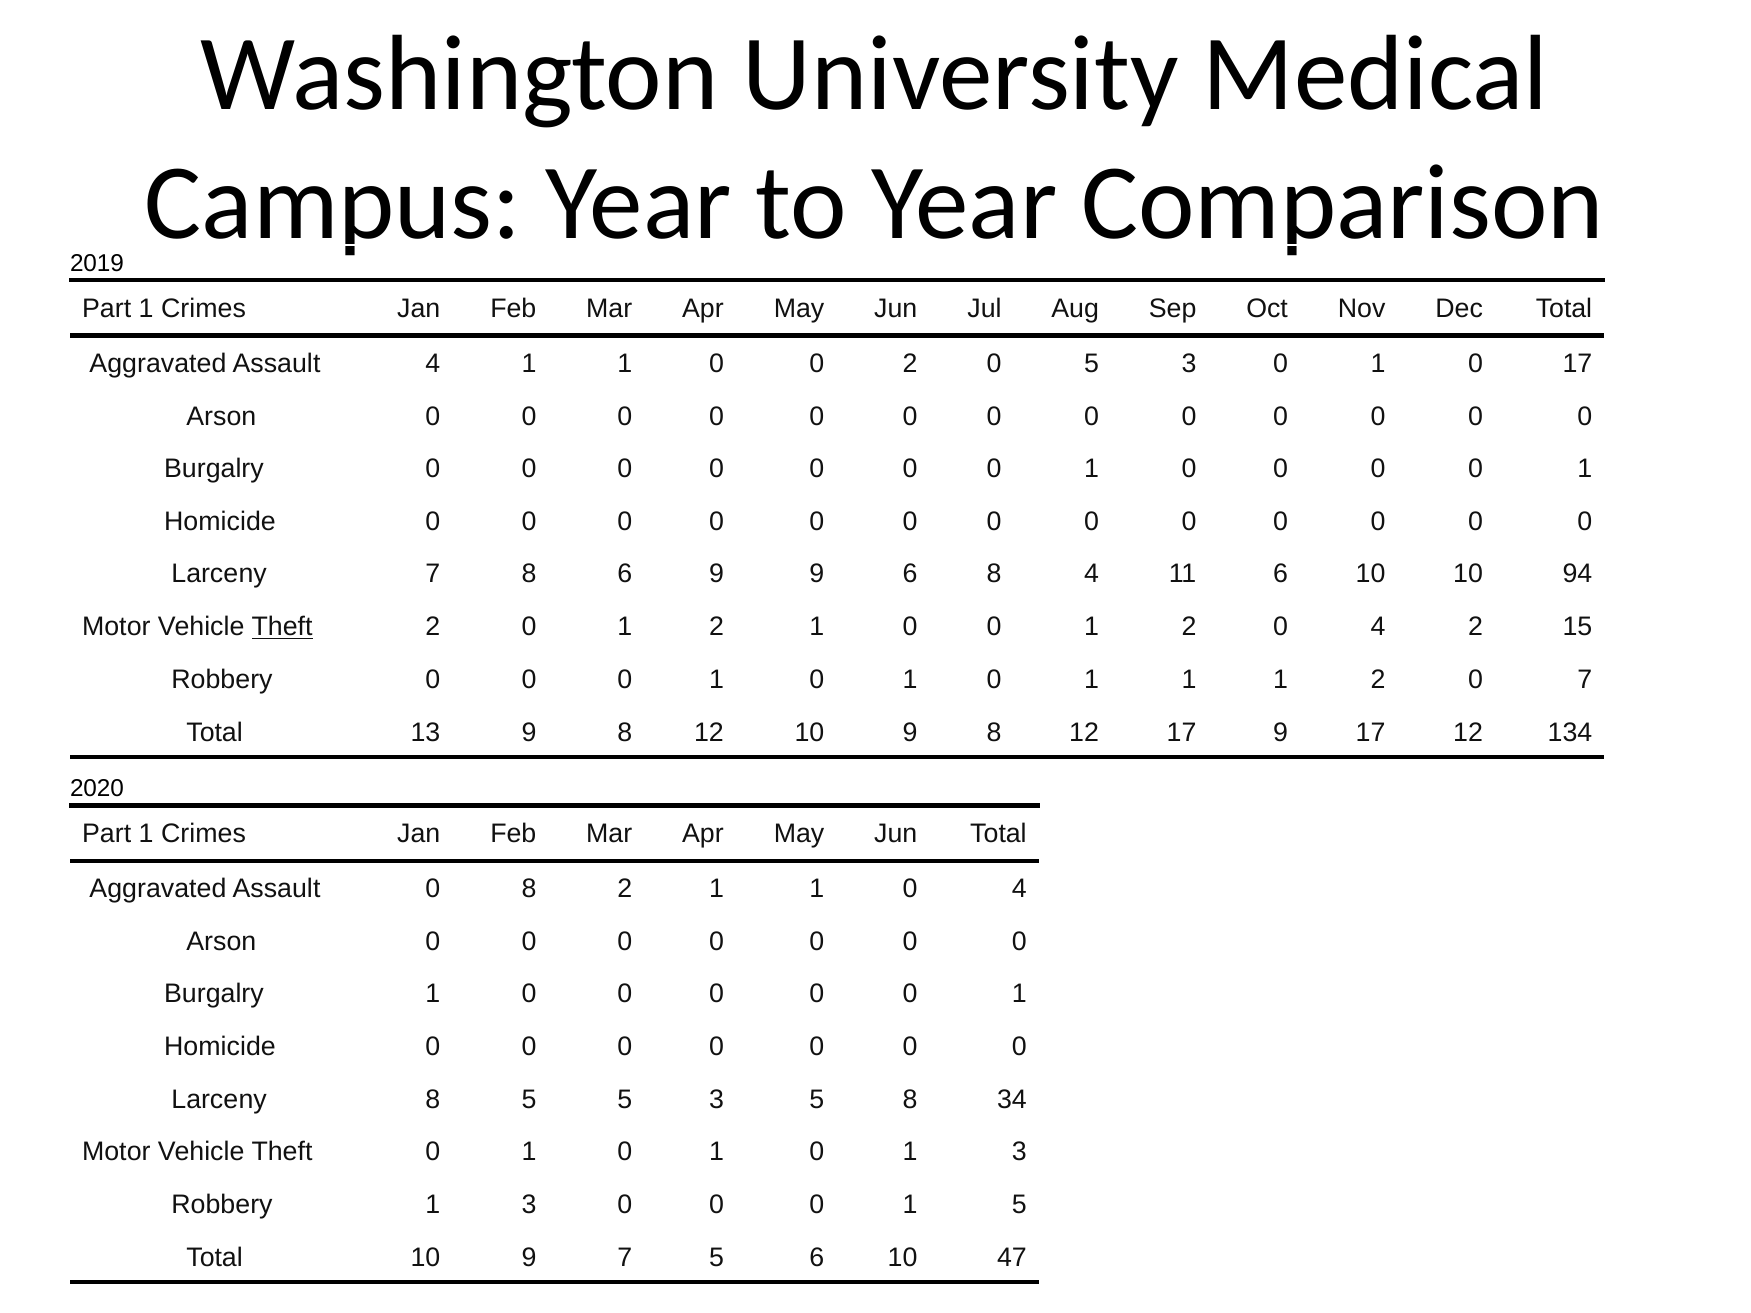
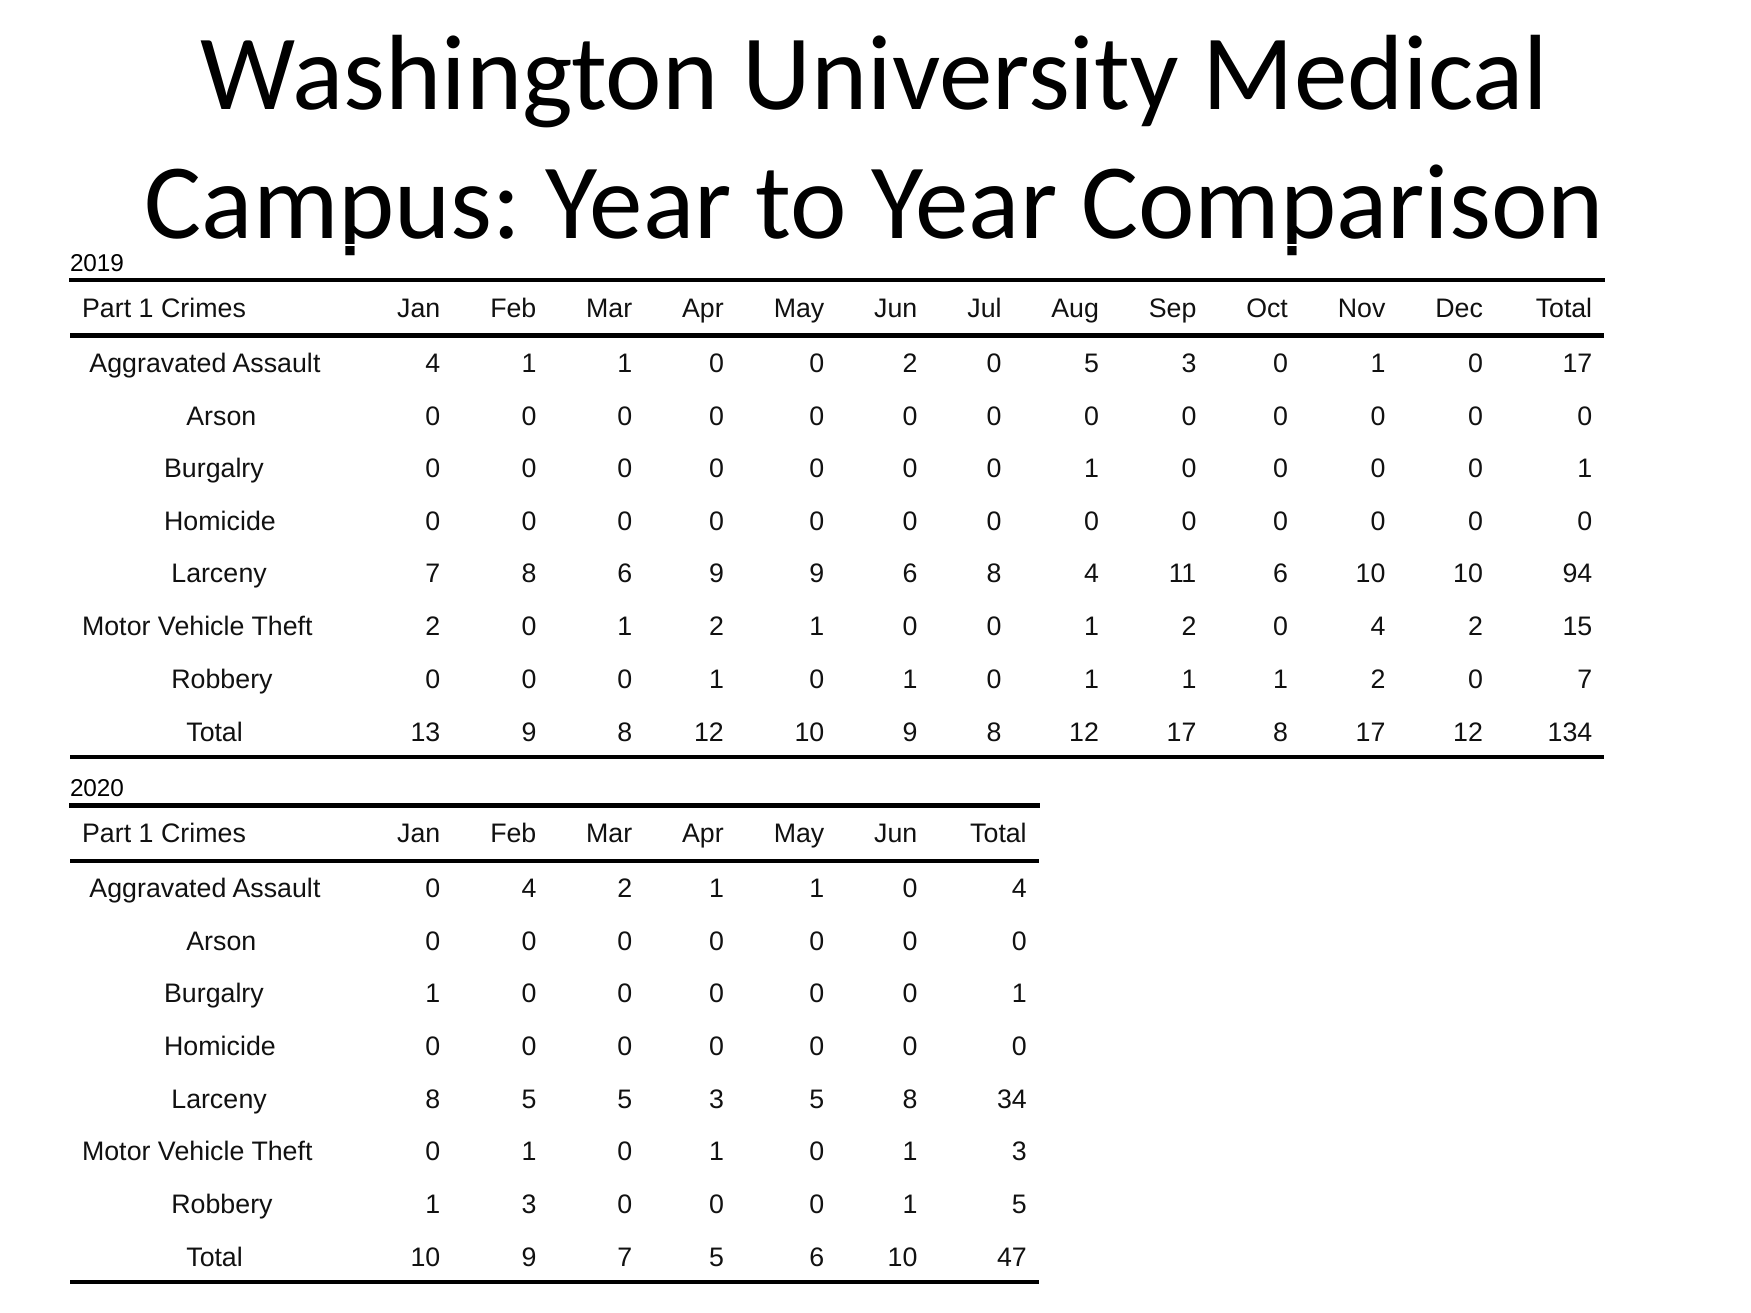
Theft at (282, 627) underline: present -> none
17 9: 9 -> 8
Assault 0 8: 8 -> 4
